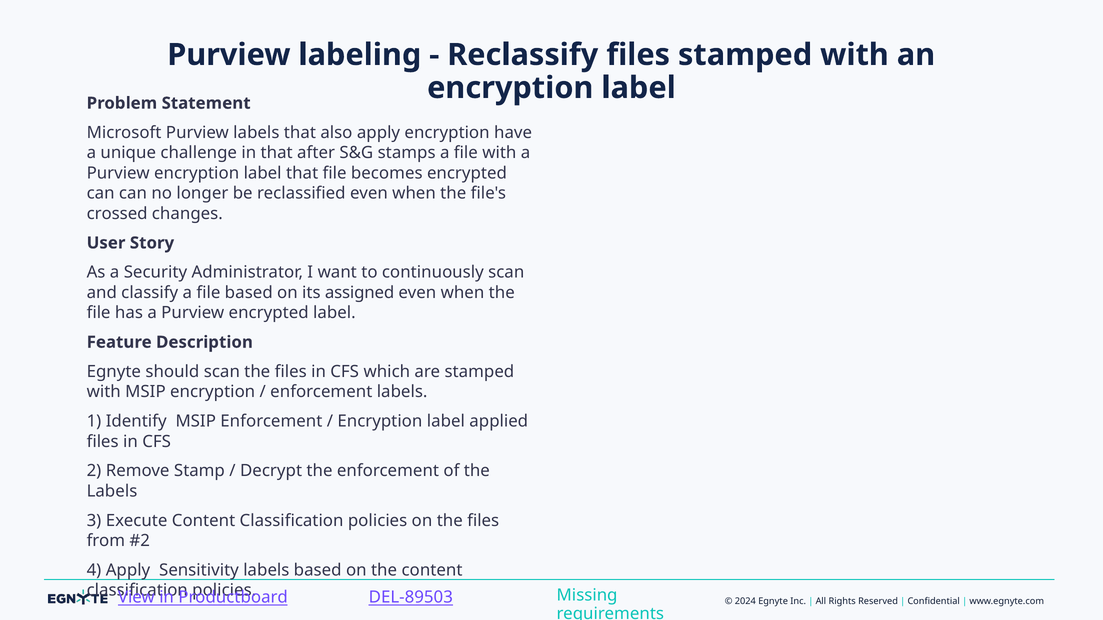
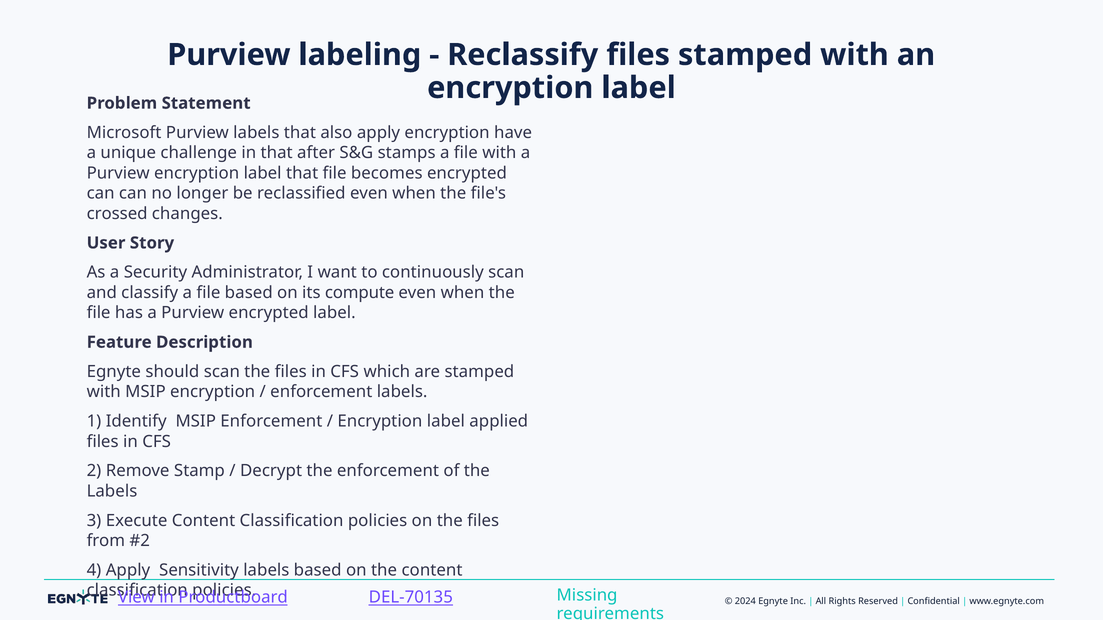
assigned: assigned -> compute
DEL-89503: DEL-89503 -> DEL-70135
